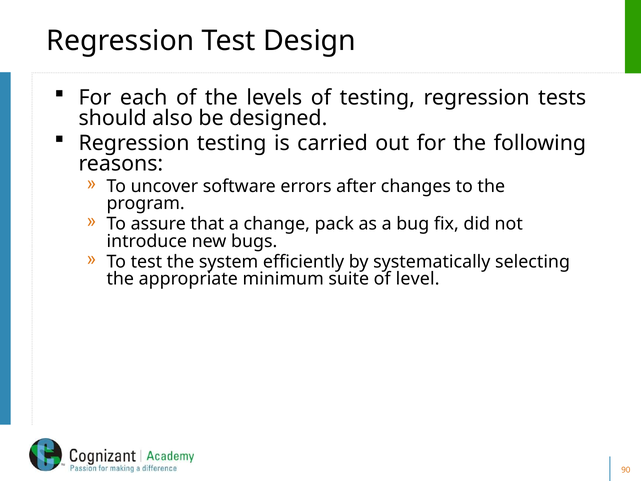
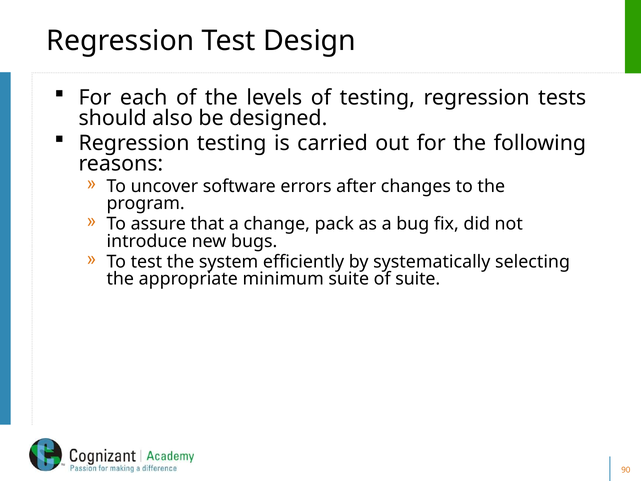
of level: level -> suite
